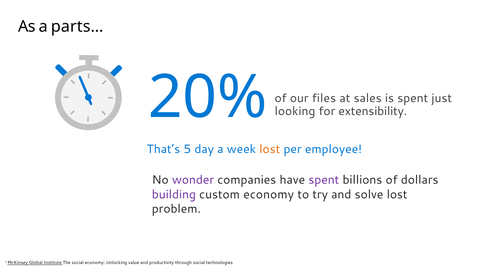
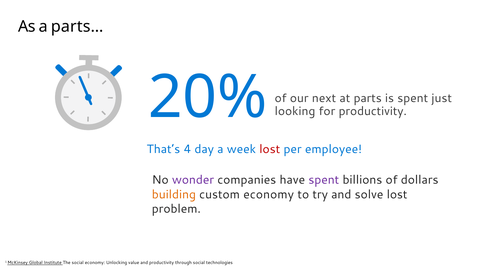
files: files -> next
sales: sales -> parts
for extensibility: extensibility -> productivity
5: 5 -> 4
lost at (270, 149) colour: orange -> red
building colour: purple -> orange
